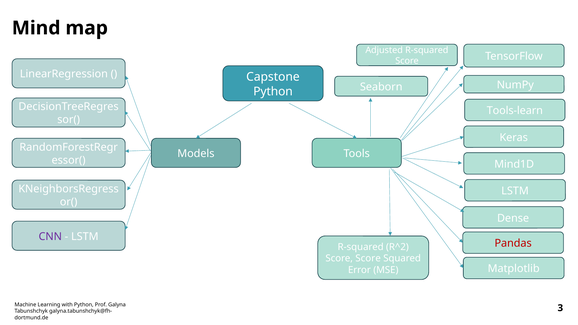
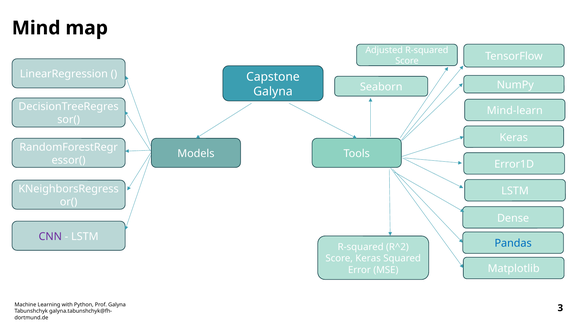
Python at (273, 91): Python -> Galyna
Tools-learn: Tools-learn -> Mind-learn
Mind1D: Mind1D -> Error1D
Pandas colour: red -> blue
Score Score: Score -> Keras
